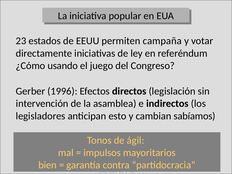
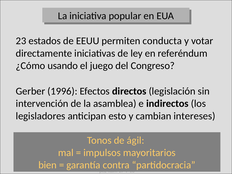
campaña: campaña -> conducta
sabíamos: sabíamos -> intereses
